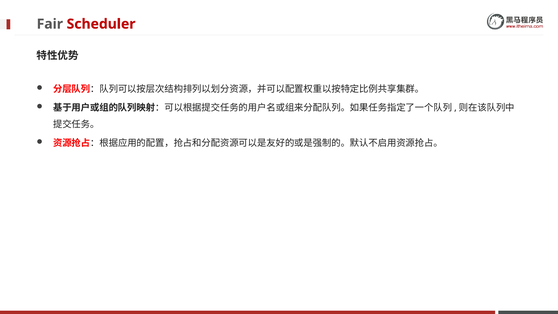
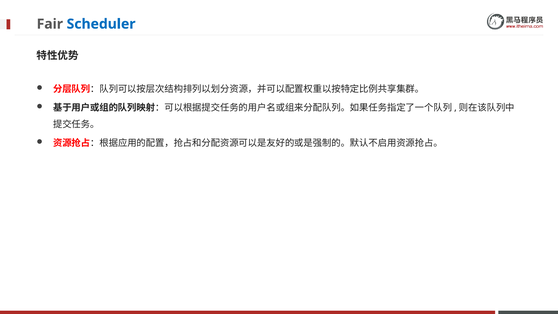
Scheduler colour: red -> blue
